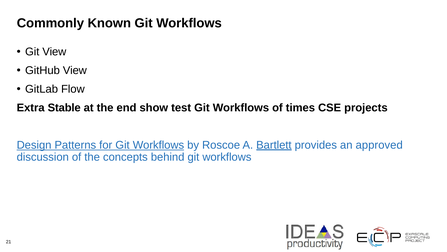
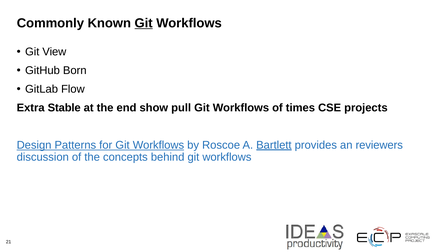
Git at (144, 23) underline: none -> present
GitHub View: View -> Born
test: test -> pull
approved: approved -> reviewers
